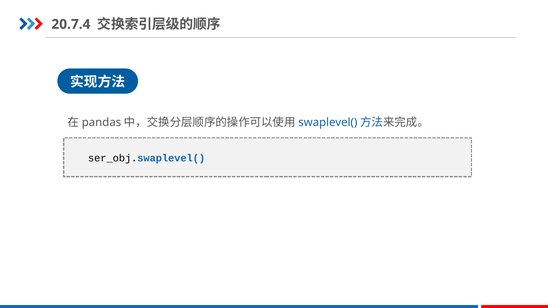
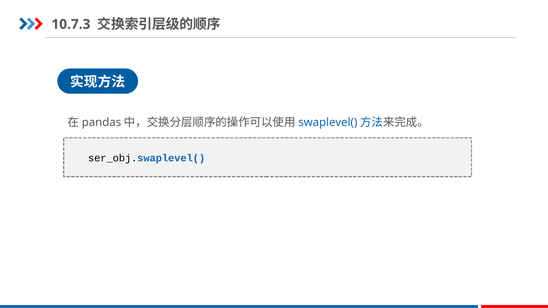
20.7.4: 20.7.4 -> 10.7.3
